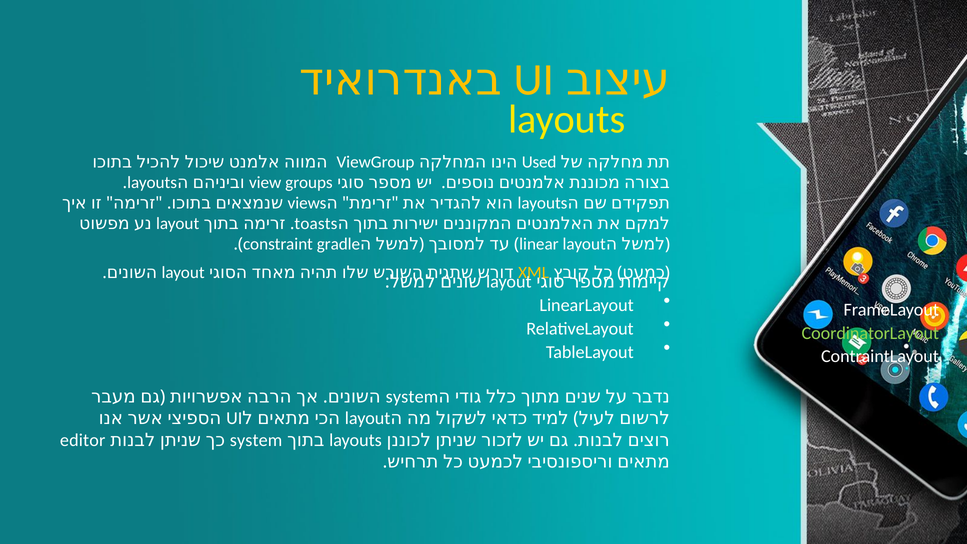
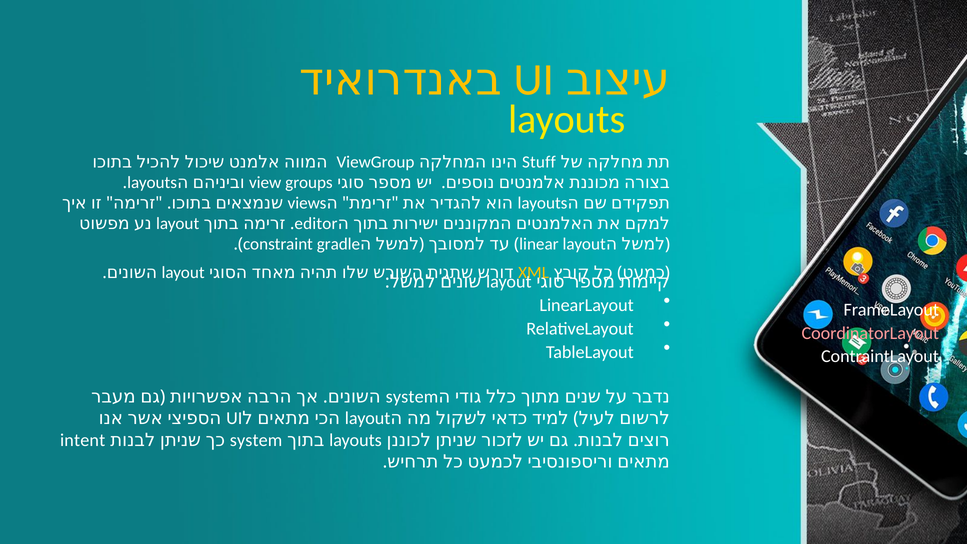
Used: Used -> Stuff
toasts: toasts -> editor
CoordinatorLayout colour: light green -> pink
editor: editor -> intent
